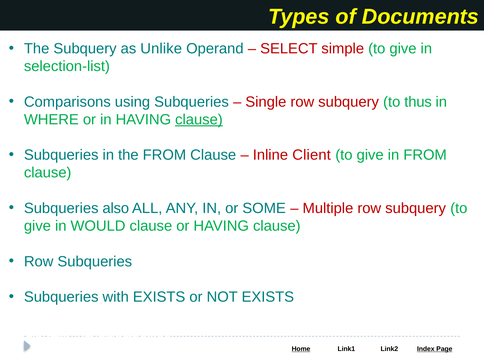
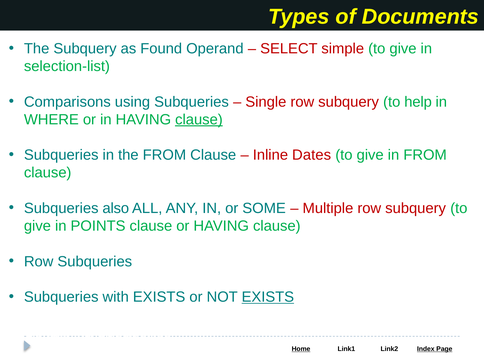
Unlike: Unlike -> Found
thus: thus -> help
Client: Client -> Dates
WOULD: WOULD -> POINTS
EXISTS at (268, 297) underline: none -> present
